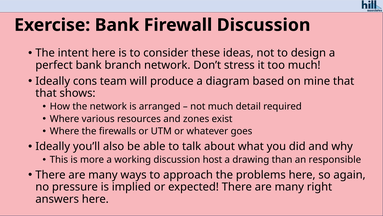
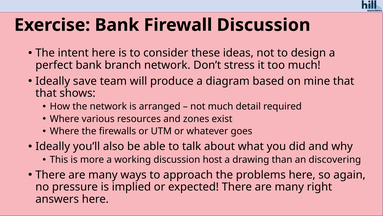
cons: cons -> save
responsible: responsible -> discovering
